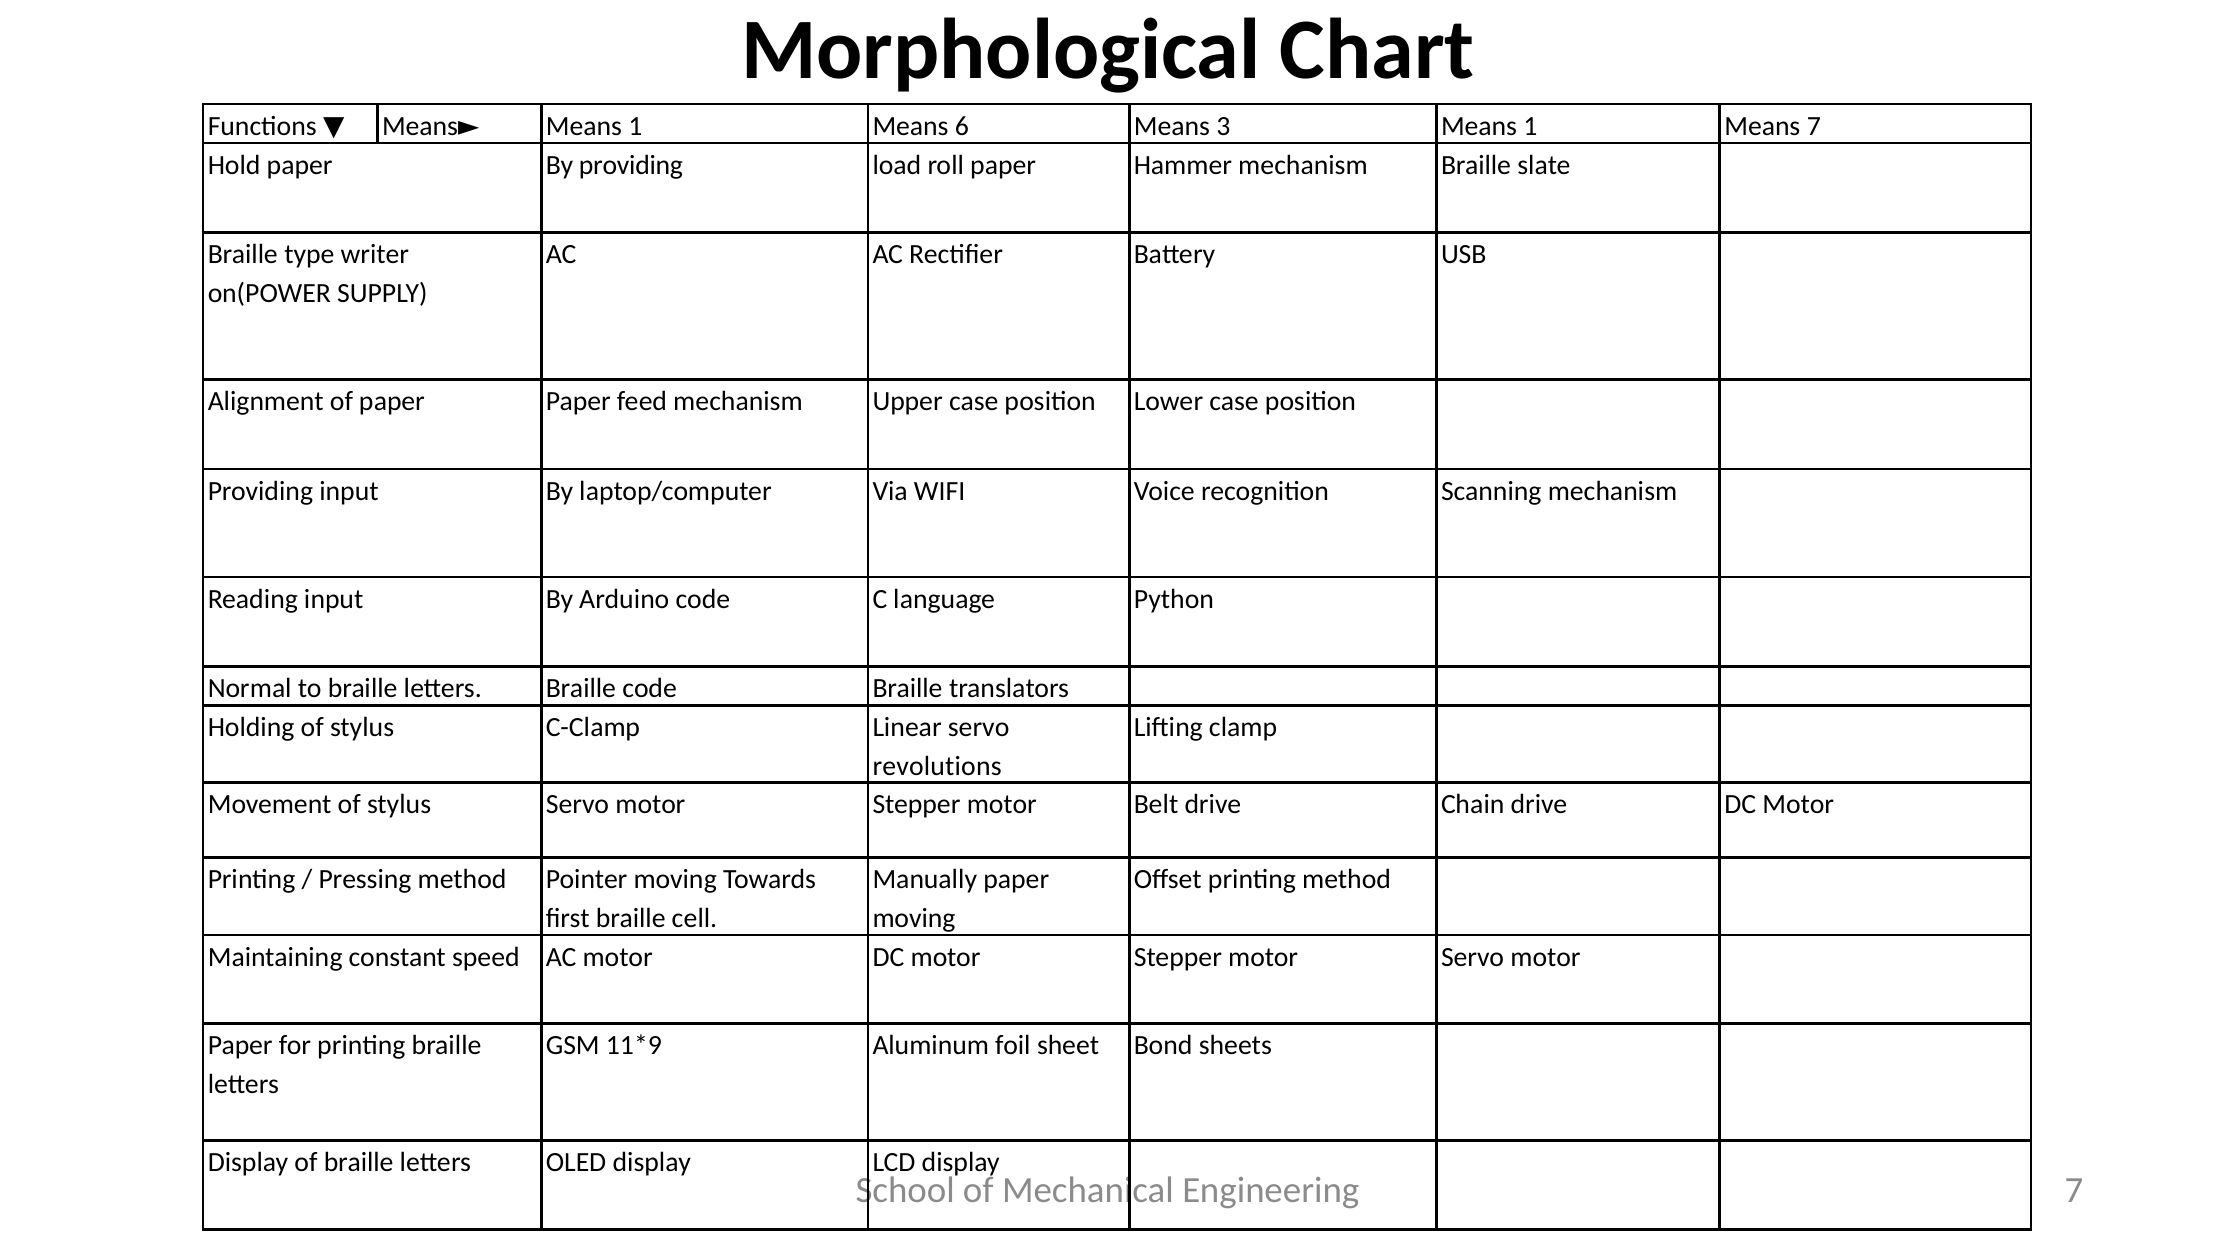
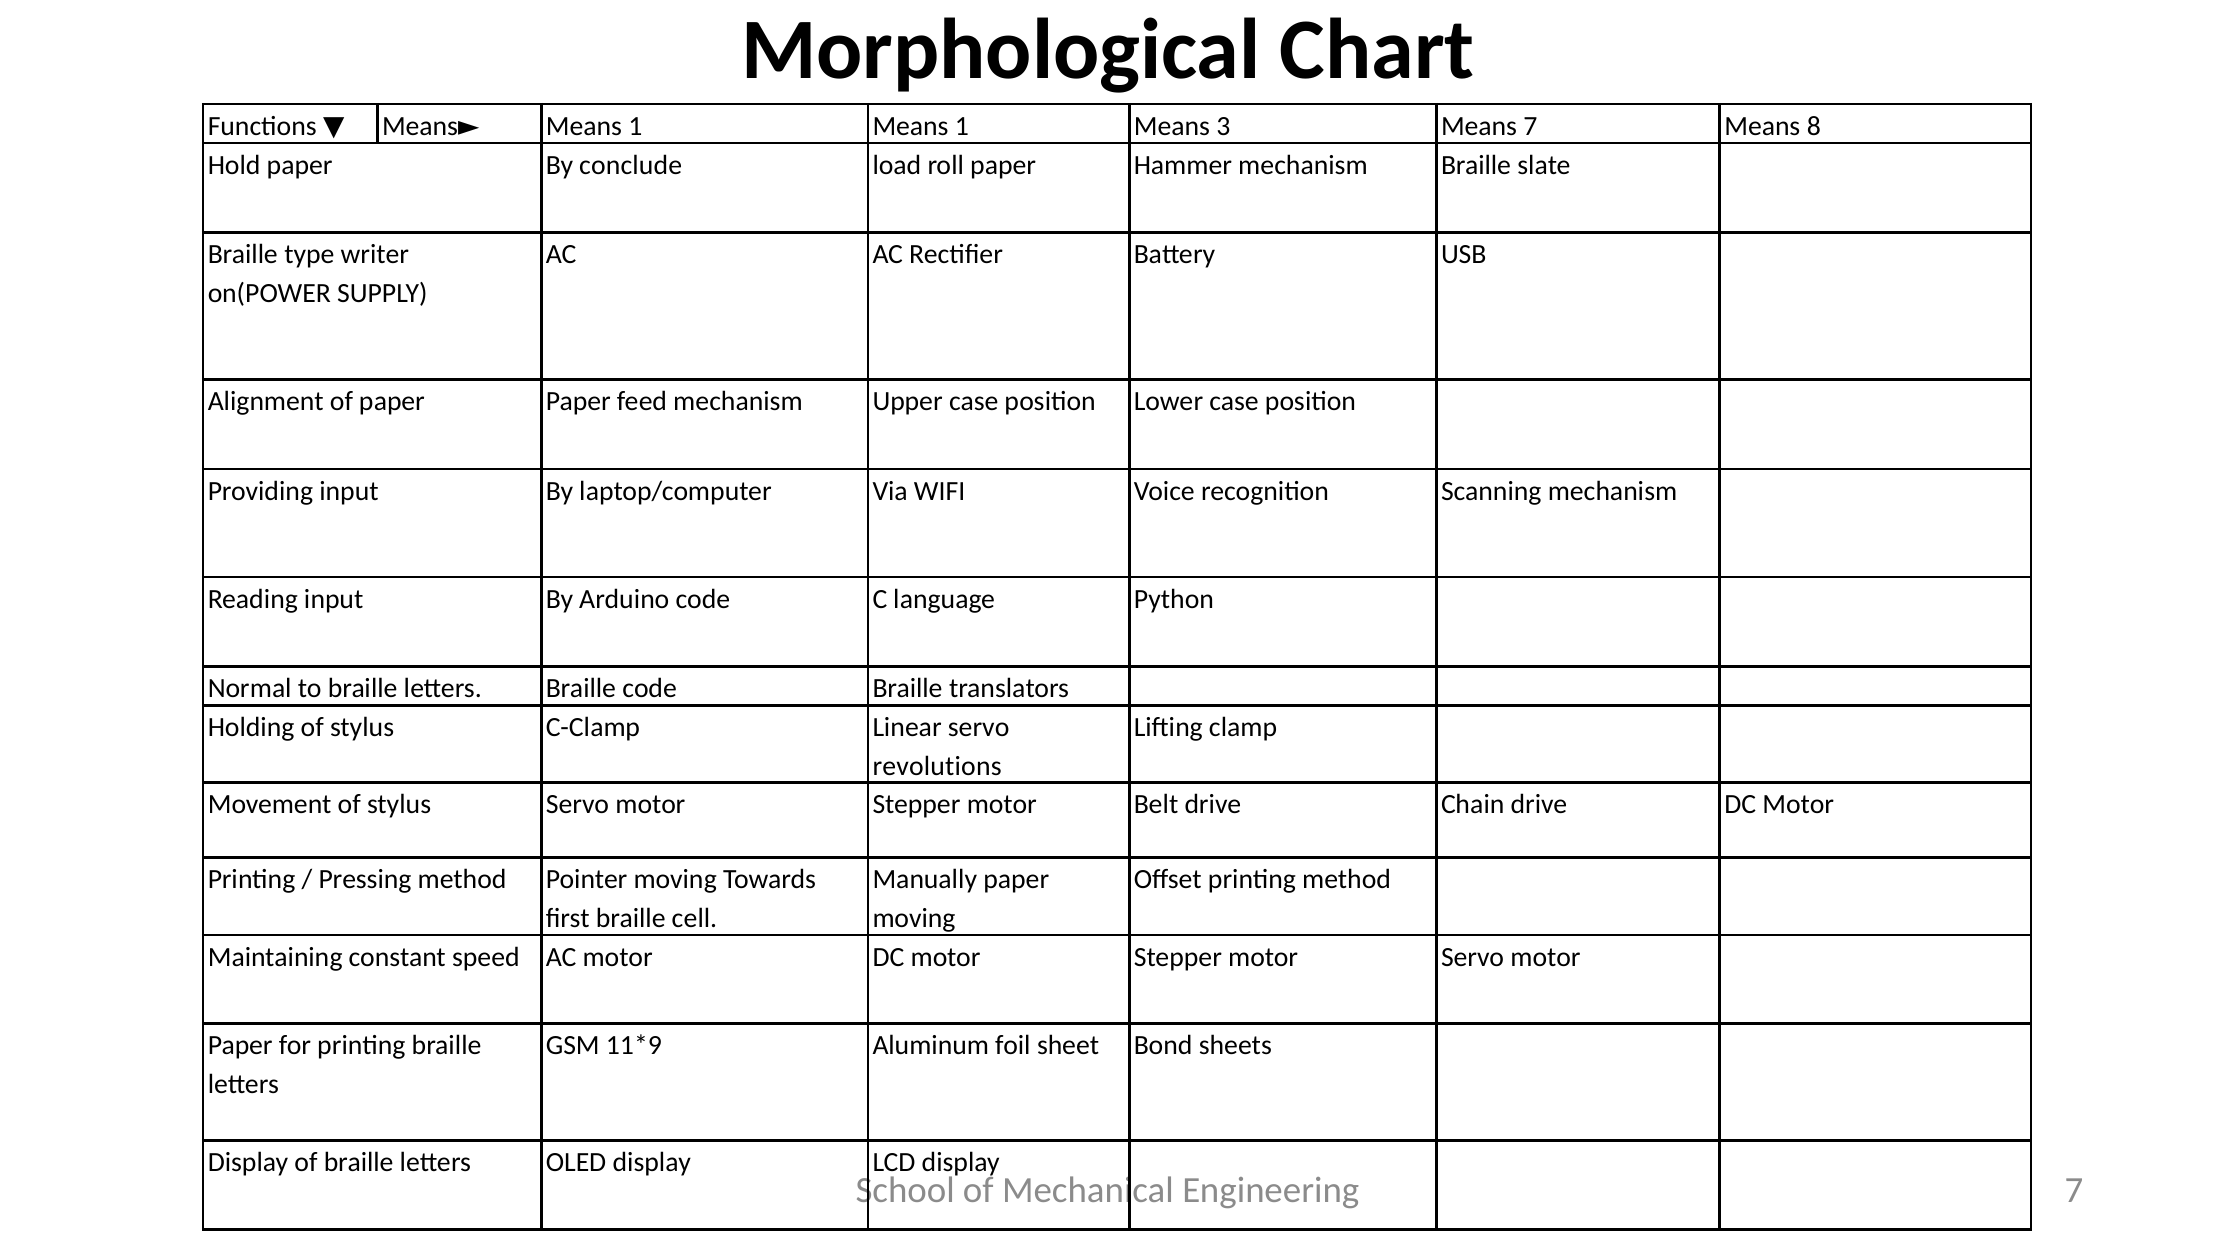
1 Means 6: 6 -> 1
3 Means 1: 1 -> 7
Means 7: 7 -> 8
By providing: providing -> conclude
